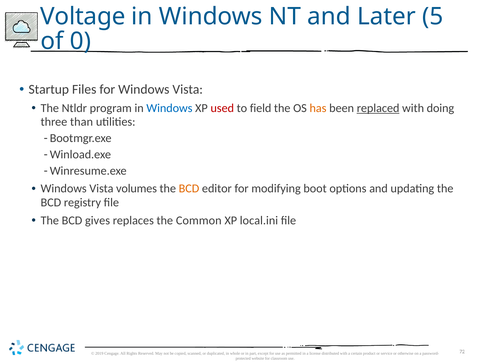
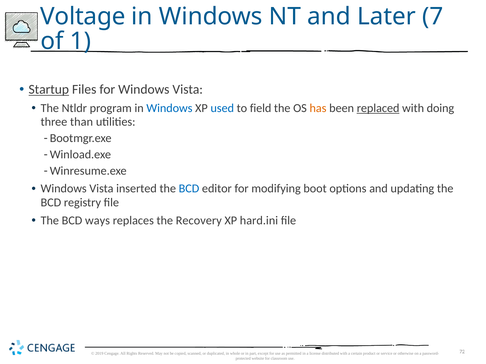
5: 5 -> 7
0: 0 -> 1
Startup underline: none -> present
used colour: red -> blue
volumes: volumes -> inserted
BCD at (189, 189) colour: orange -> blue
gives: gives -> ways
Common: Common -> Recovery
local.ini: local.ini -> hard.ini
